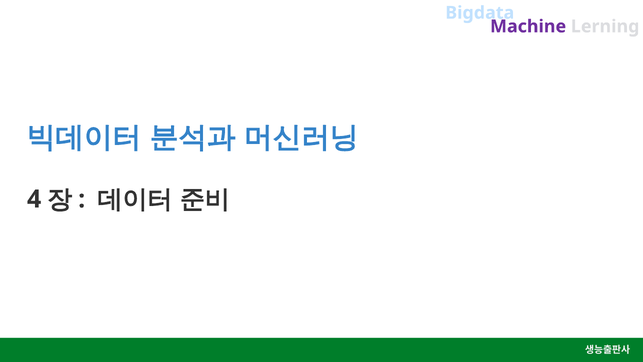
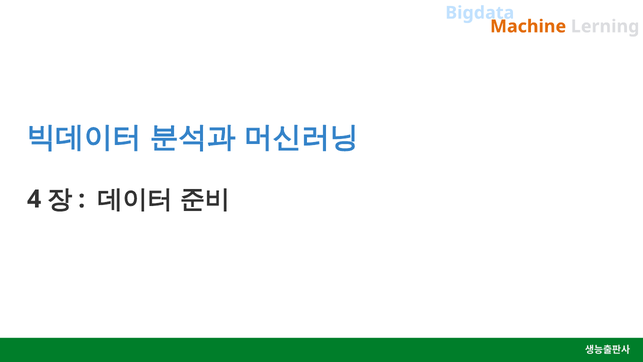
Machine colour: purple -> orange
